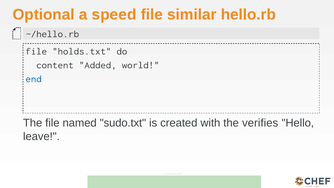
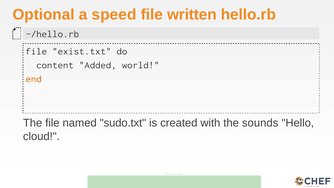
similar: similar -> written
holds.txt: holds.txt -> exist.txt
end colour: blue -> orange
verifies: verifies -> sounds
leave: leave -> cloud
